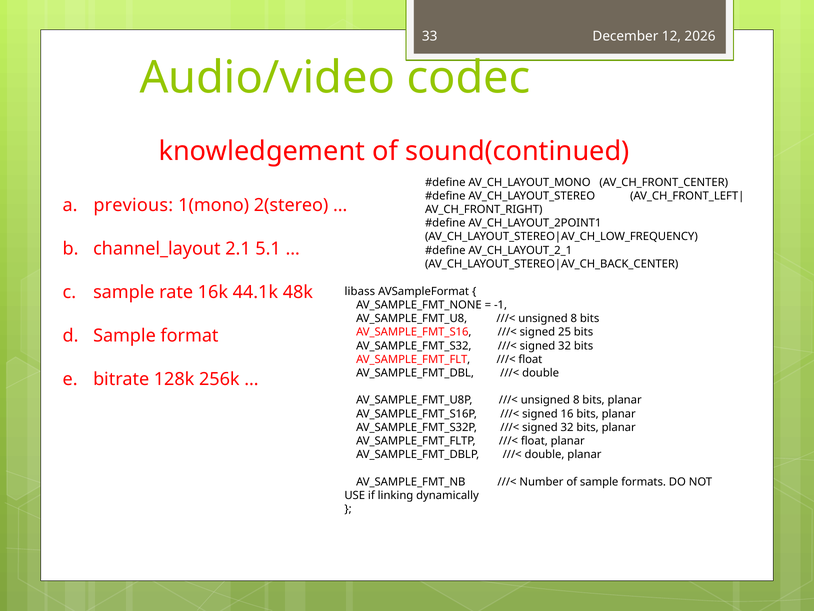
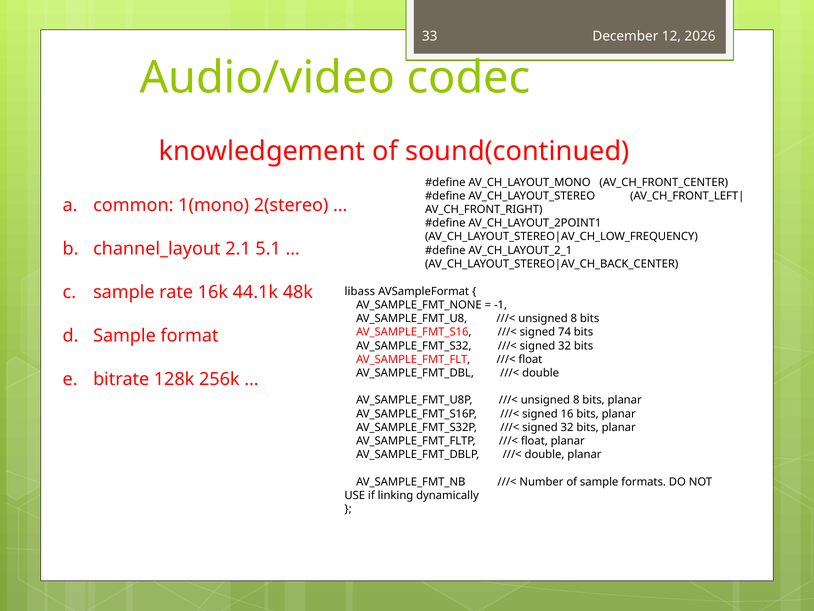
previous: previous -> common
25: 25 -> 74
